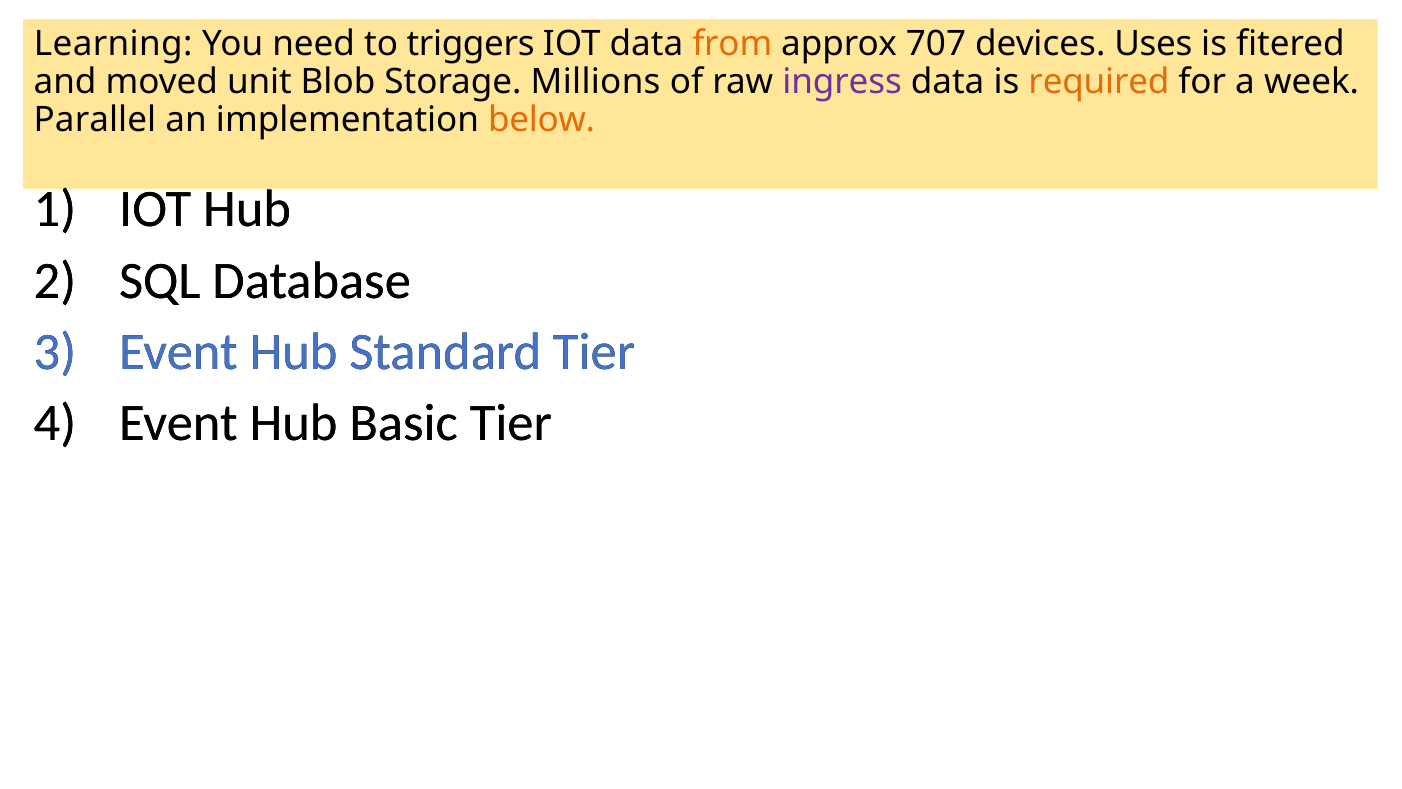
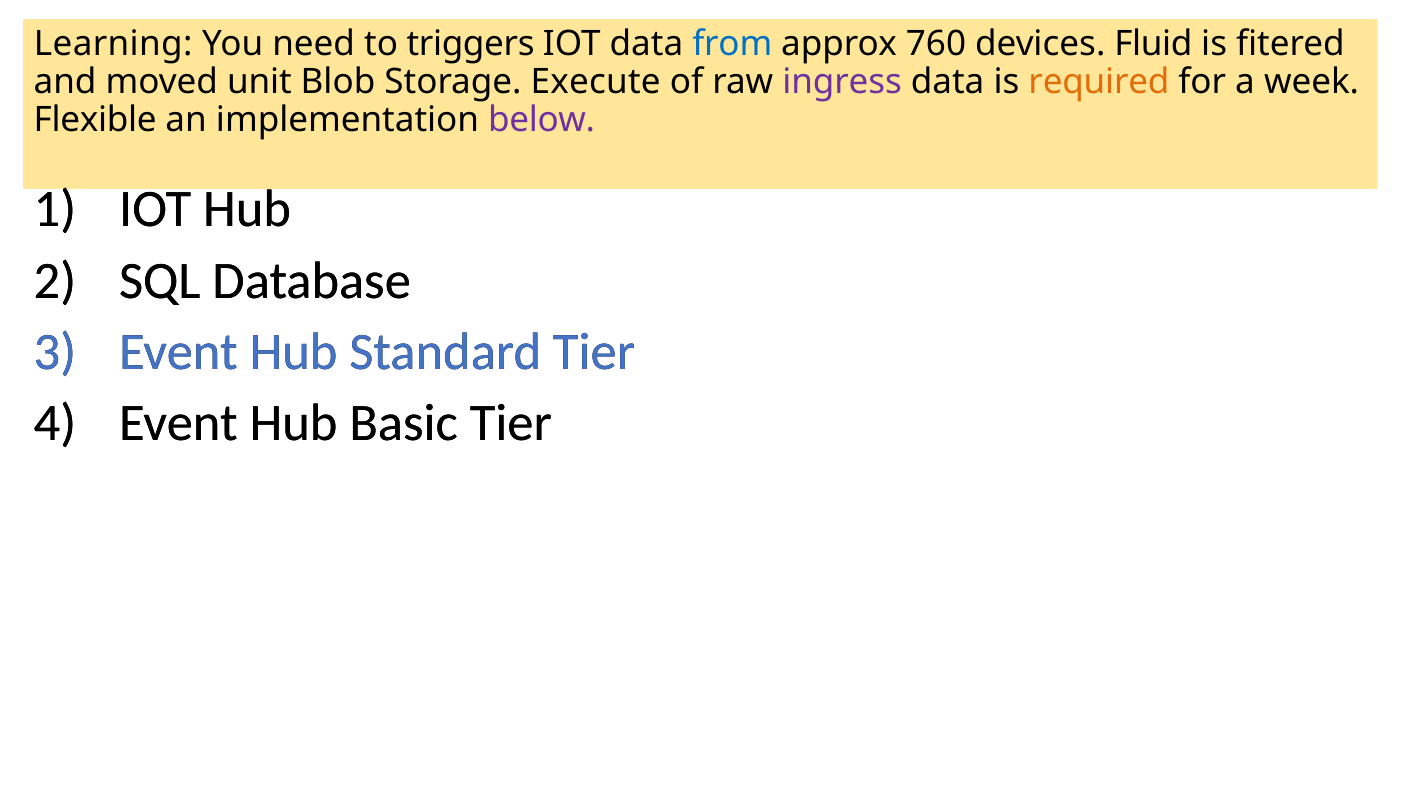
from colour: orange -> blue
707: 707 -> 760
Uses: Uses -> Fluid
Millions: Millions -> Execute
Parallel: Parallel -> Flexible
below colour: orange -> purple
